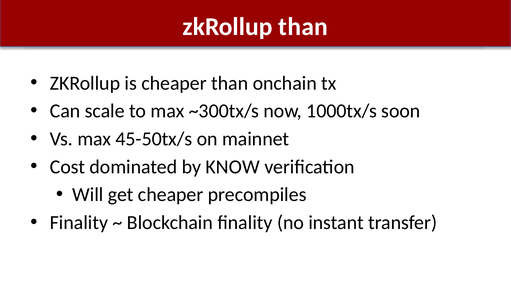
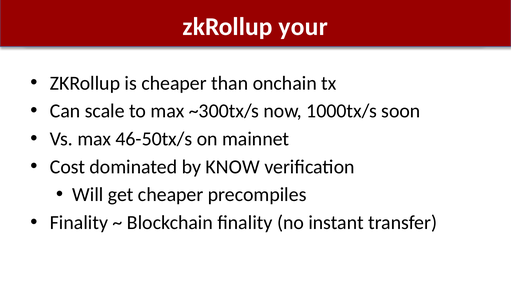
zkRollup than: than -> your
45-50tx/s: 45-50tx/s -> 46-50tx/s
